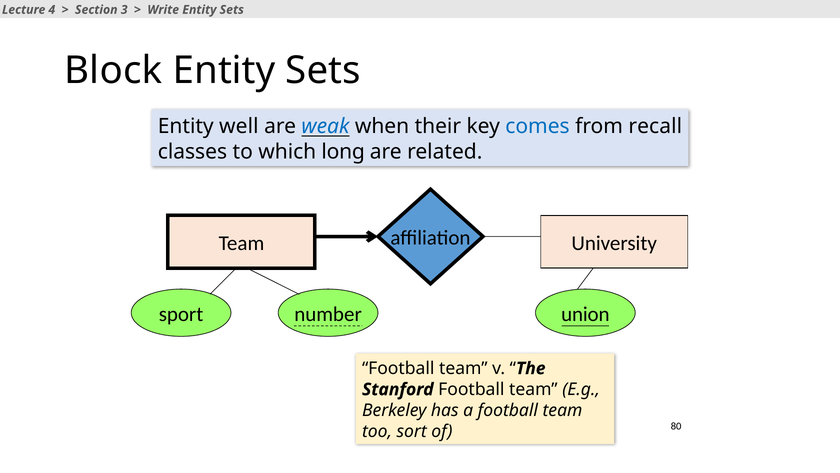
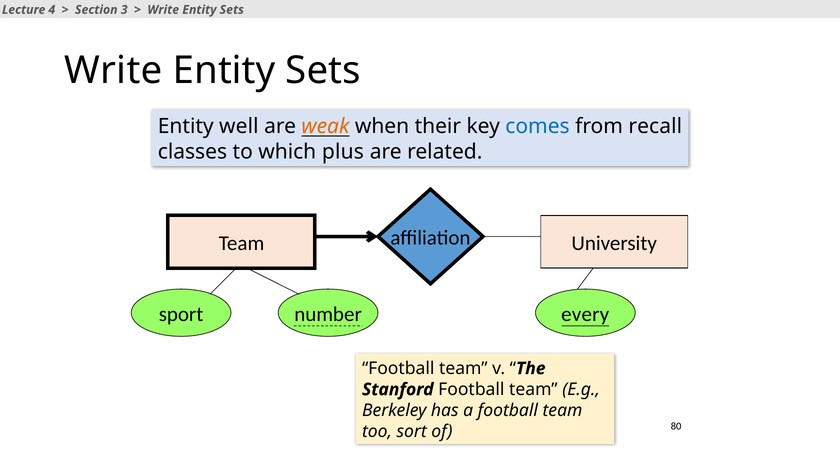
Block at (113, 71): Block -> Write
weak colour: blue -> orange
long: long -> plus
union: union -> every
